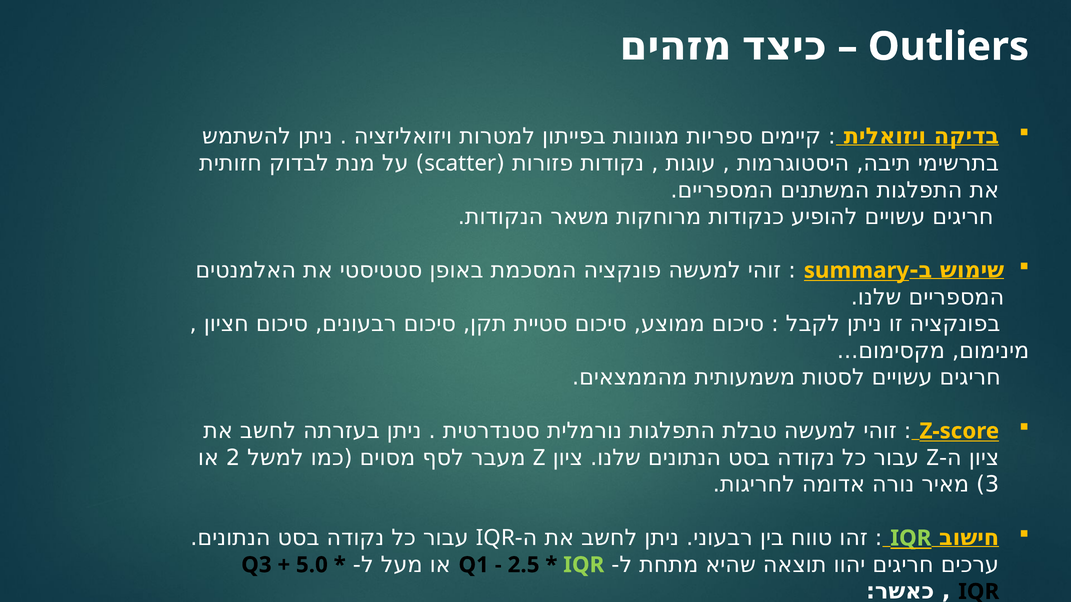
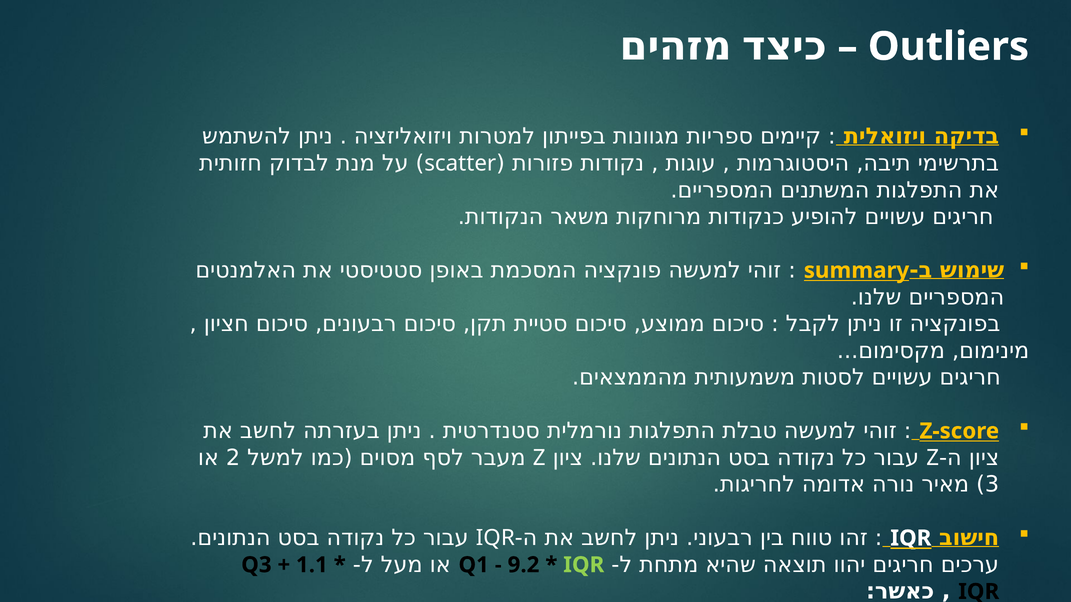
IQR at (911, 538) colour: light green -> white
5.0: 5.0 -> 1.1
2.5: 2.5 -> 9.2
